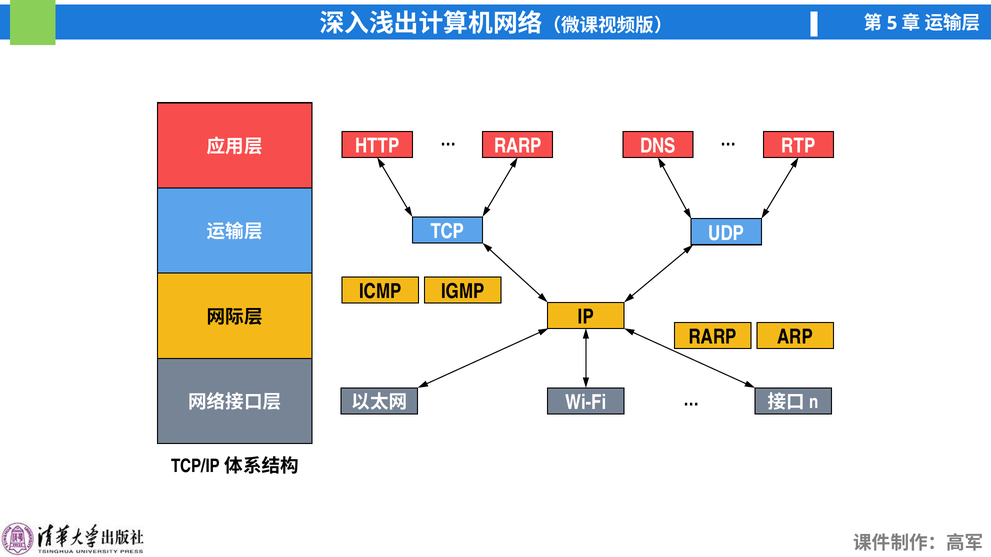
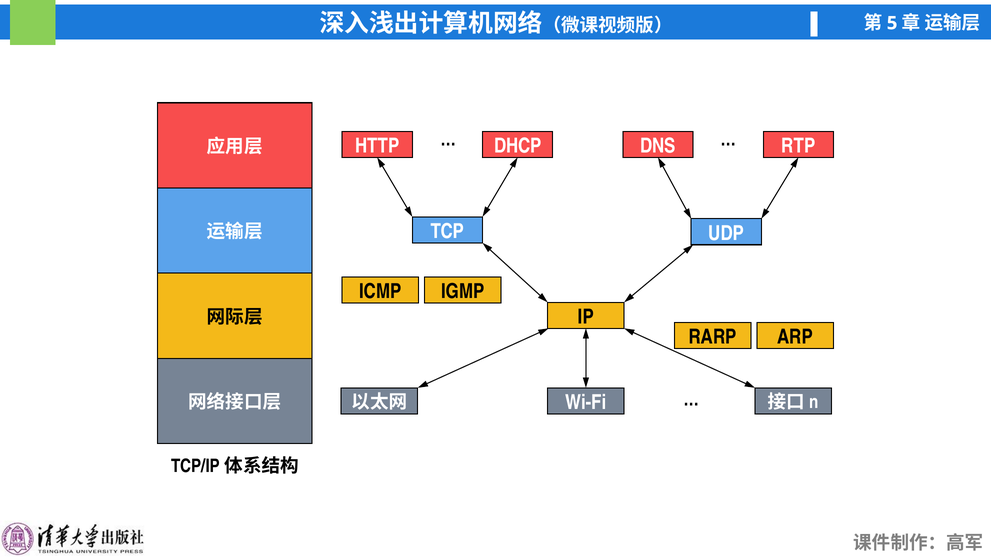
HTTP RARP: RARP -> DHCP
